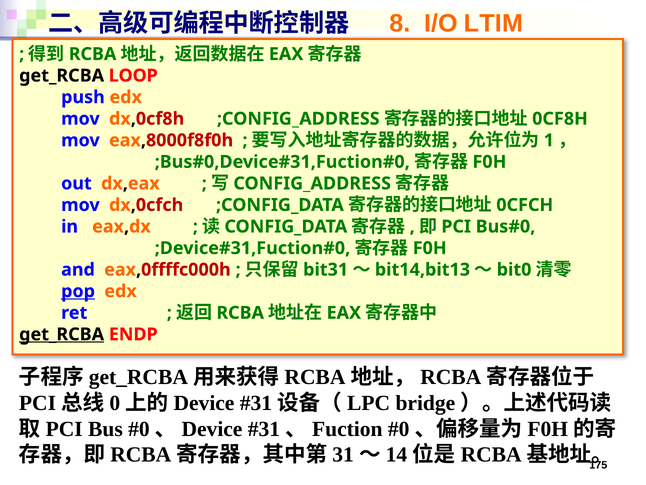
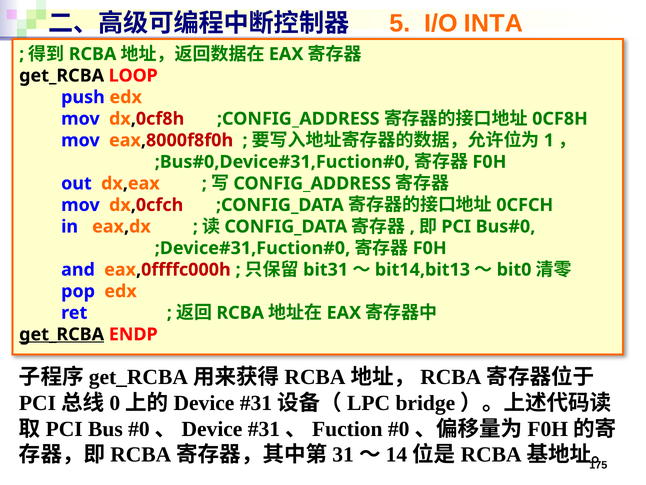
8: 8 -> 5
LTIM: LTIM -> INTA
pop underline: present -> none
